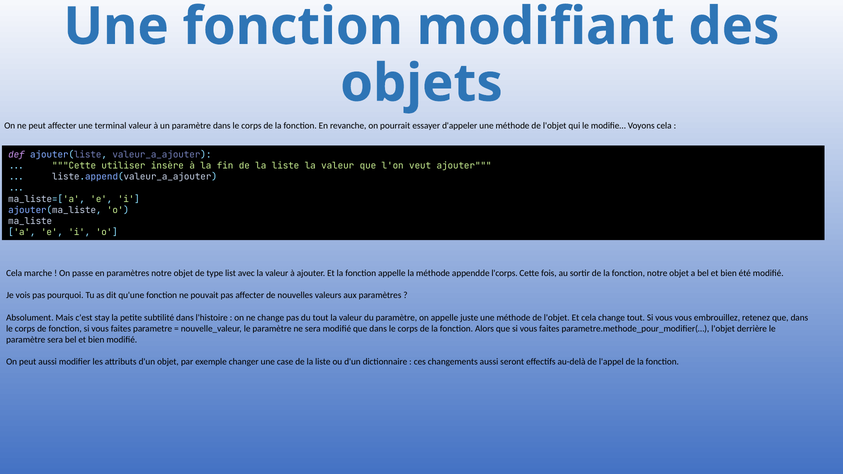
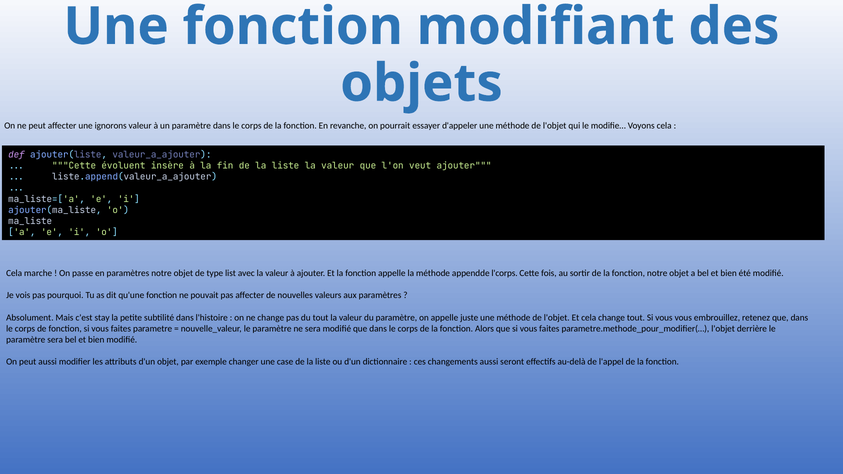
terminal: terminal -> ignorons
utiliser: utiliser -> évoluent
